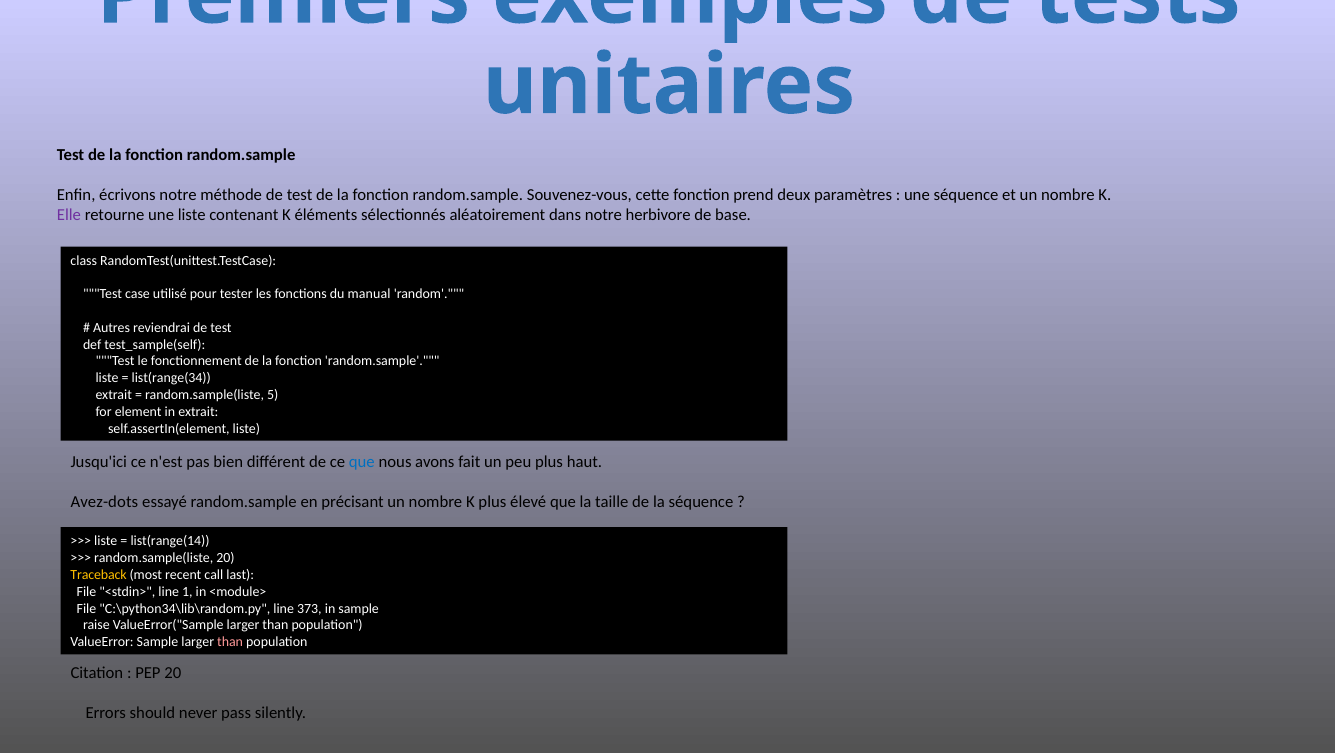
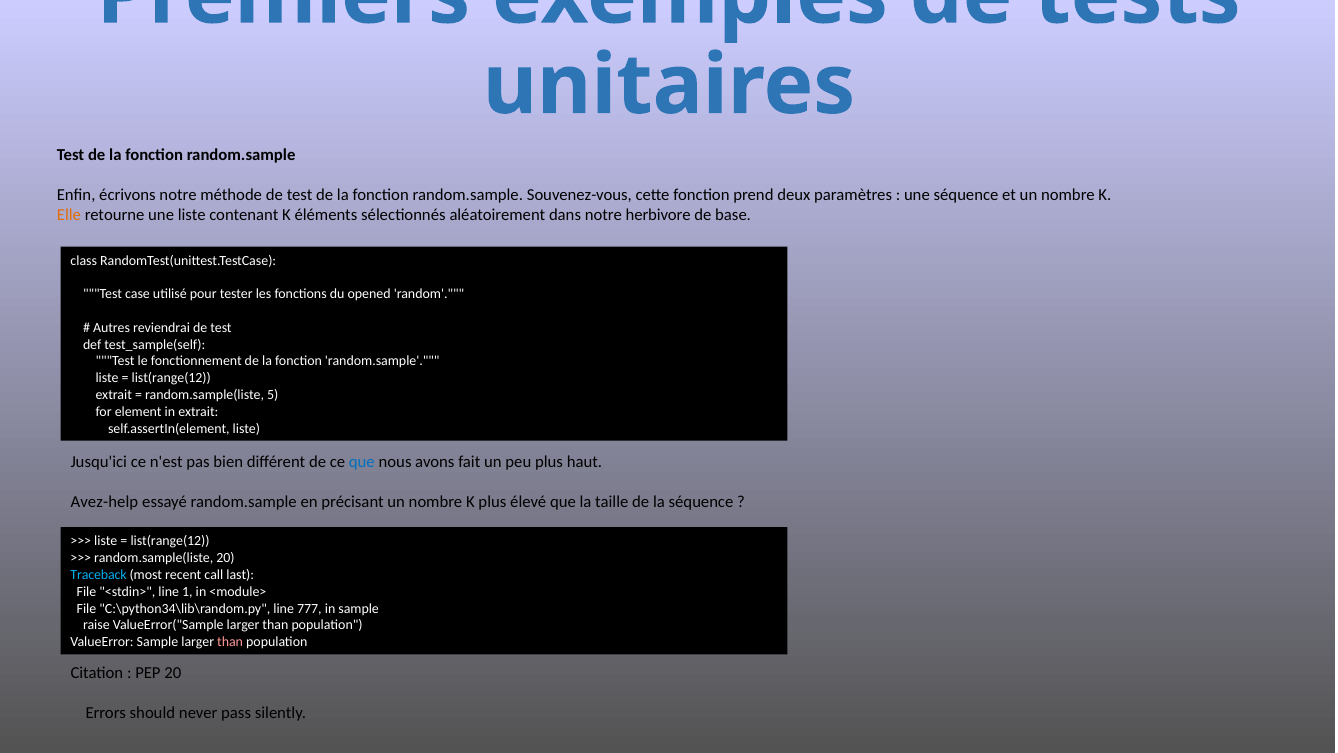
Elle colour: purple -> orange
manual: manual -> opened
list(range(34 at (171, 378): list(range(34 -> list(range(12
Avez-dots: Avez-dots -> Avez-help
list(range(14 at (170, 541): list(range(14 -> list(range(12
Traceback colour: yellow -> light blue
373: 373 -> 777
